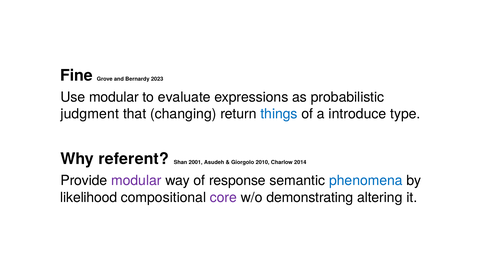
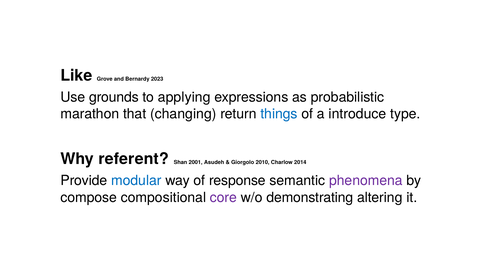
Fine: Fine -> Like
Use modular: modular -> grounds
evaluate: evaluate -> applying
judgment: judgment -> marathon
modular at (136, 180) colour: purple -> blue
phenomena colour: blue -> purple
likelihood: likelihood -> compose
